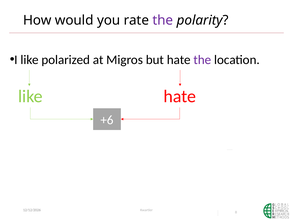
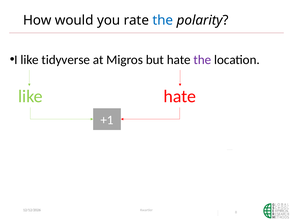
the at (163, 20) colour: purple -> blue
polarized: polarized -> tidyverse
+6: +6 -> +1
